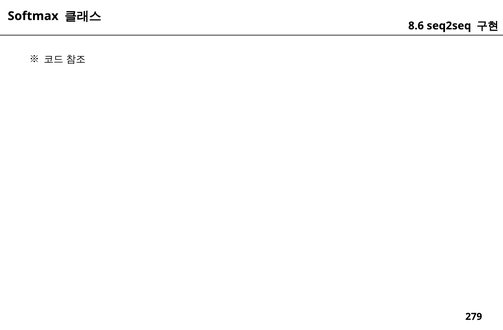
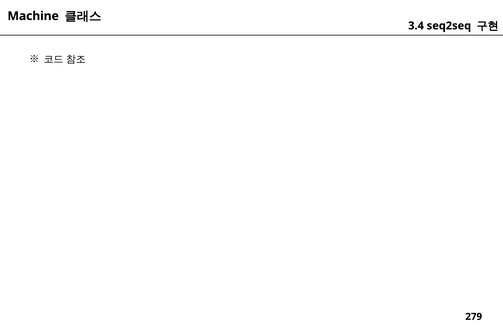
Softmax: Softmax -> Machine
8.6: 8.6 -> 3.4
